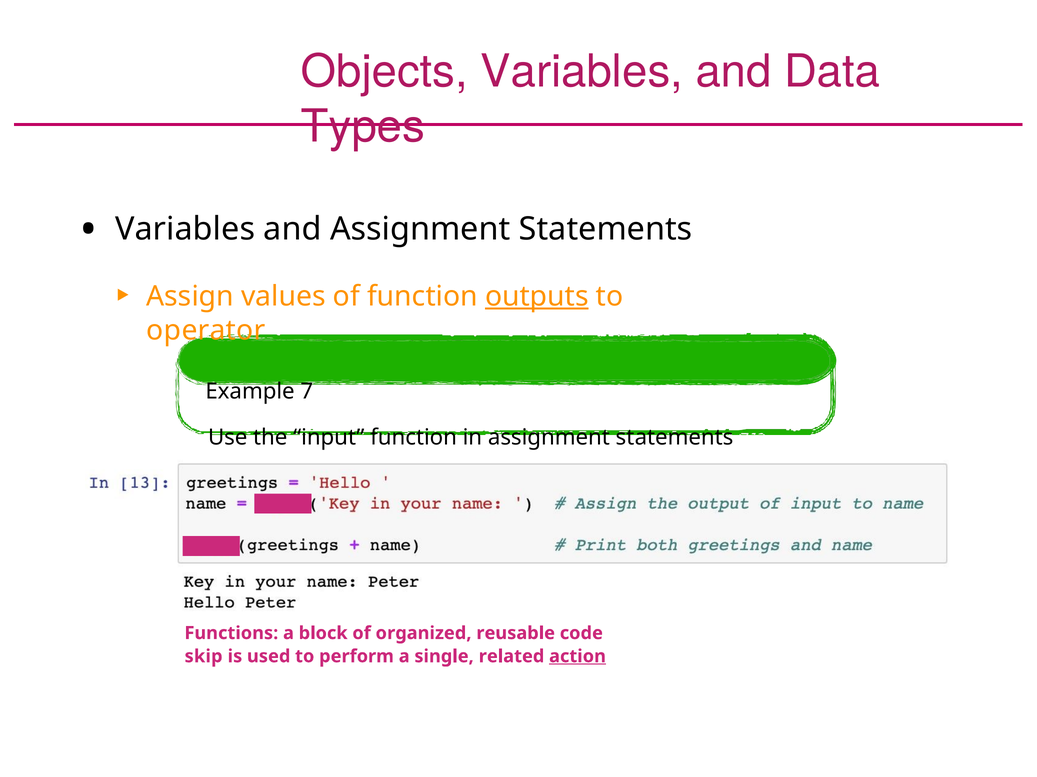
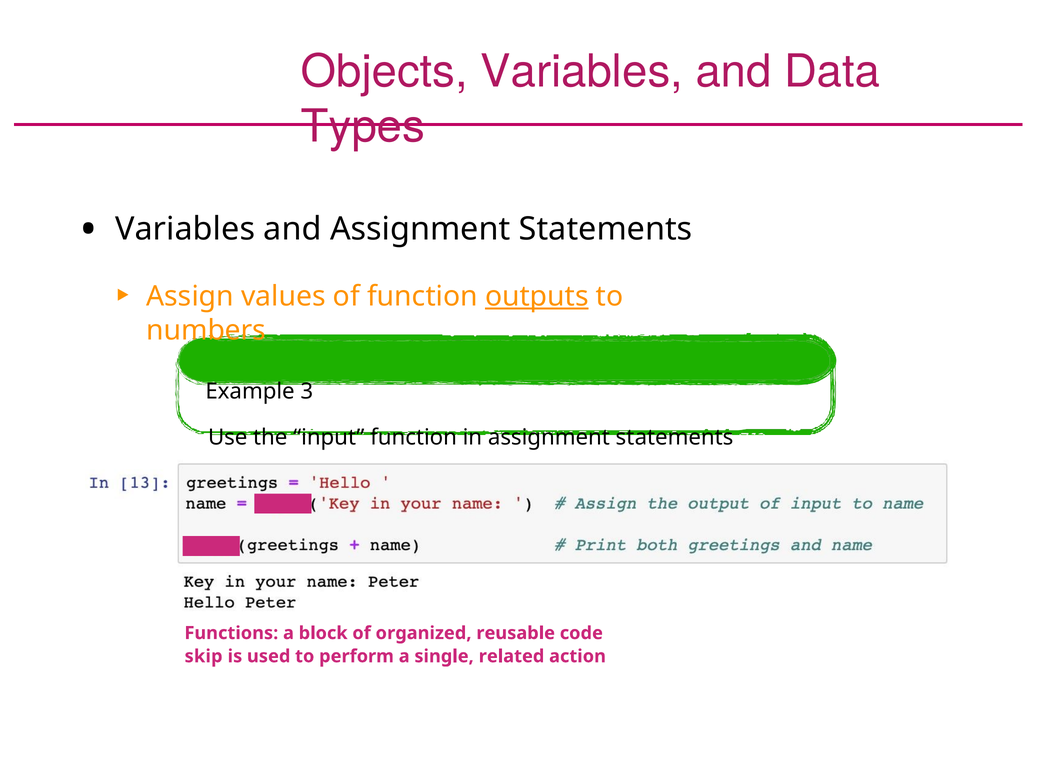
operator: operator -> numbers
7: 7 -> 3
action underline: present -> none
